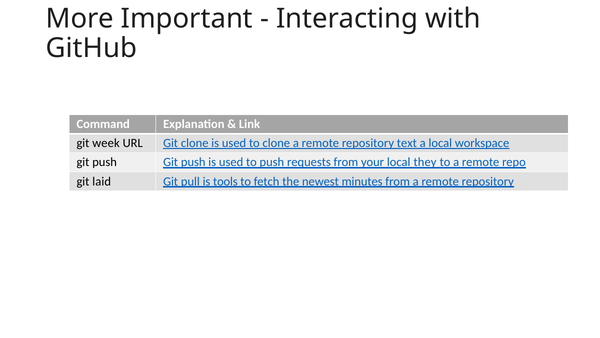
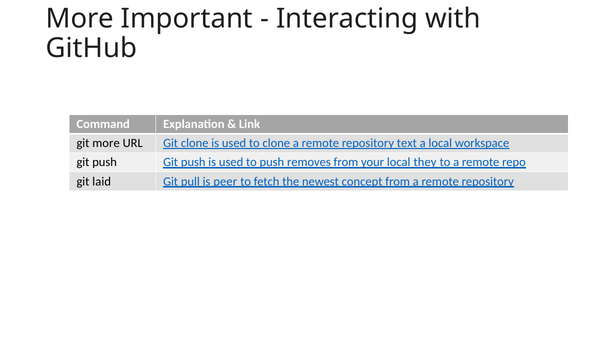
git week: week -> more
requests: requests -> removes
tools: tools -> peer
minutes: minutes -> concept
